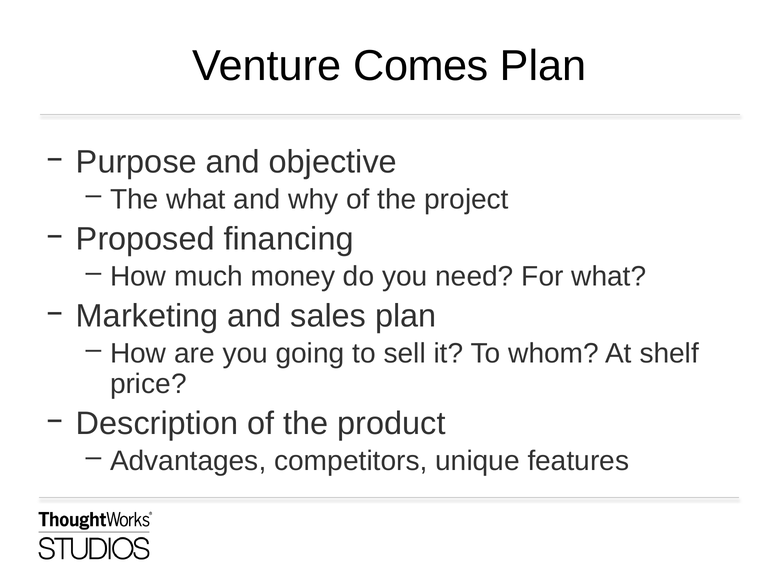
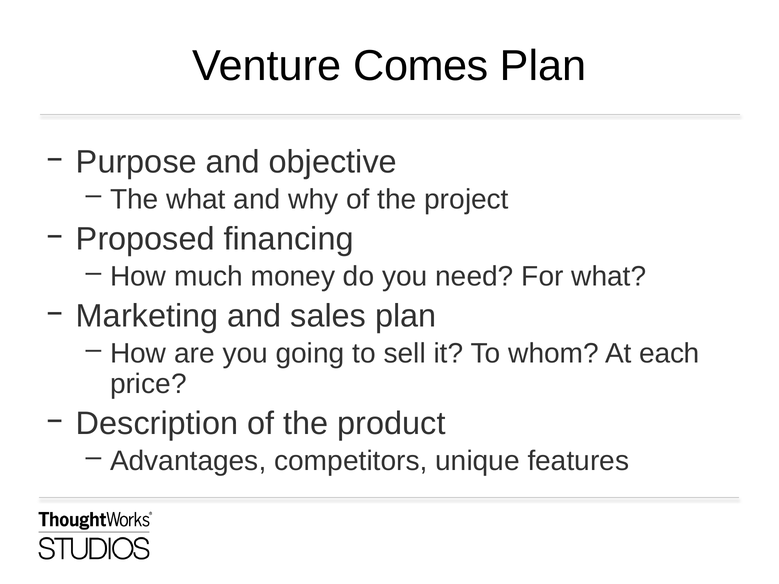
shelf: shelf -> each
